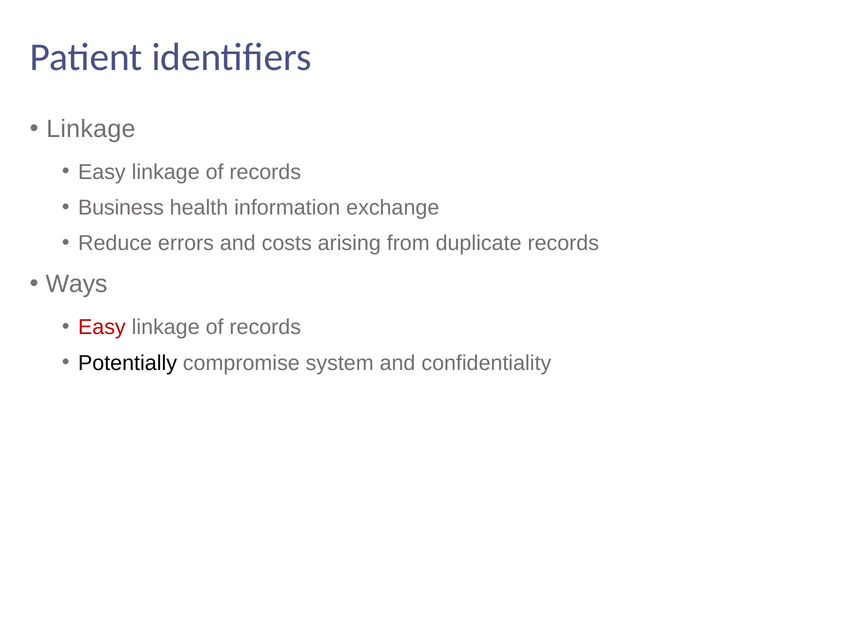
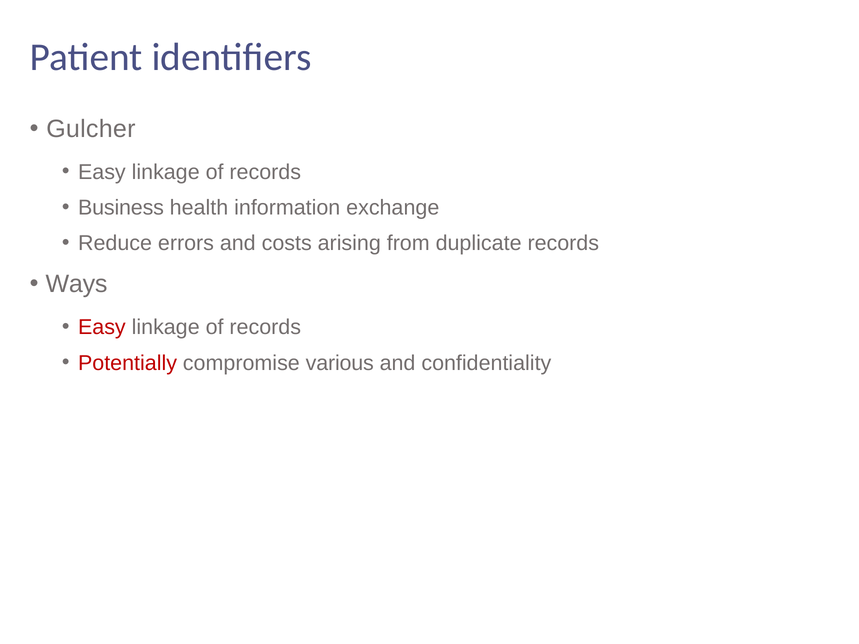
Linkage at (91, 129): Linkage -> Gulcher
Potentially colour: black -> red
system: system -> various
